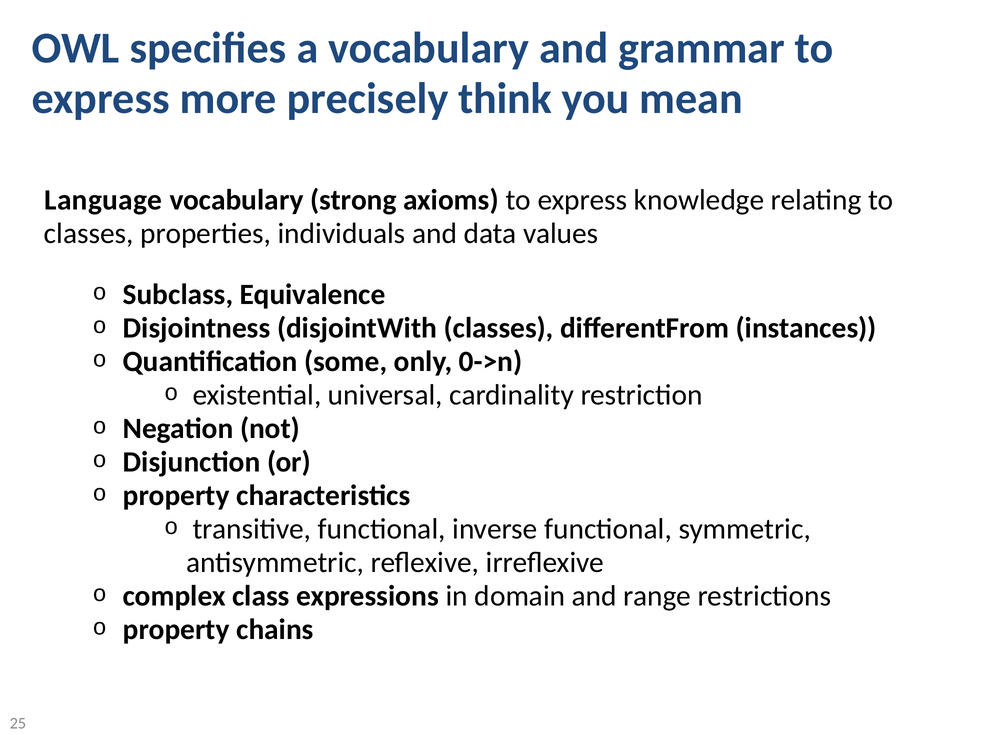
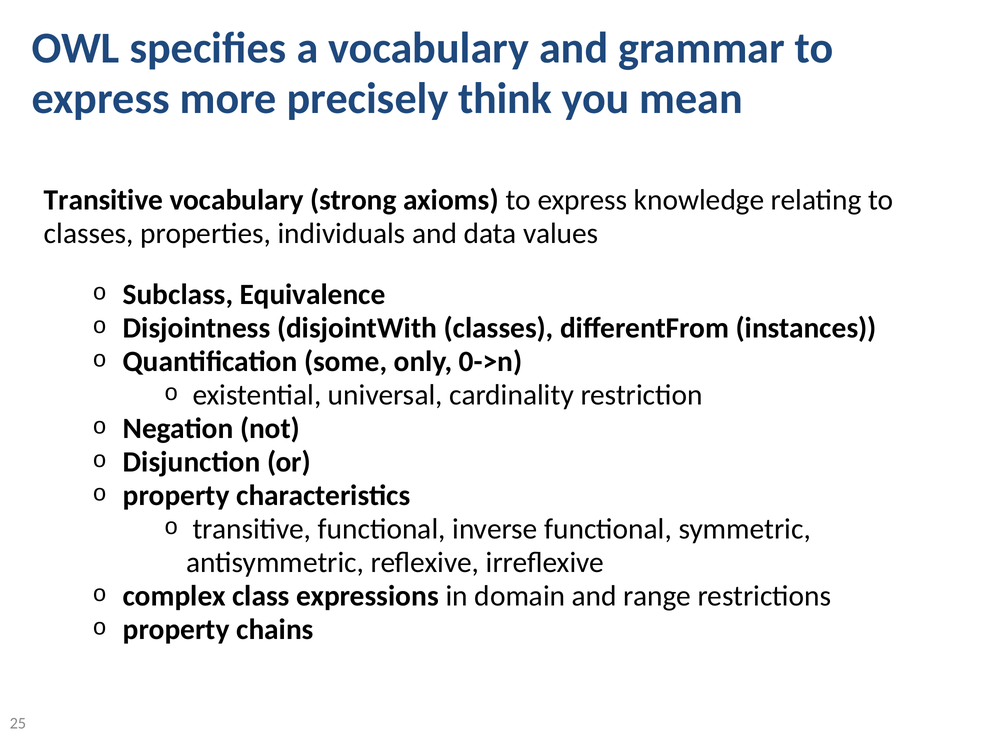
Language at (103, 200): Language -> Transitive
